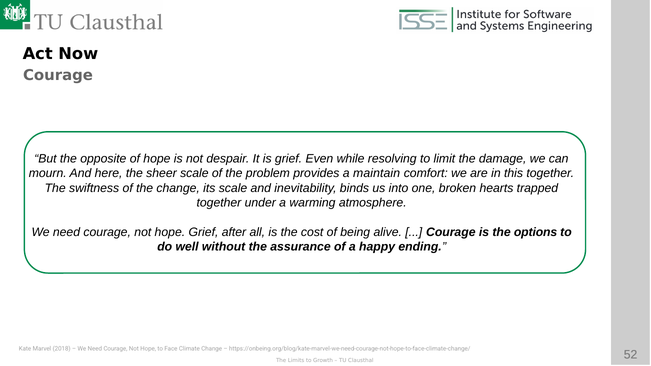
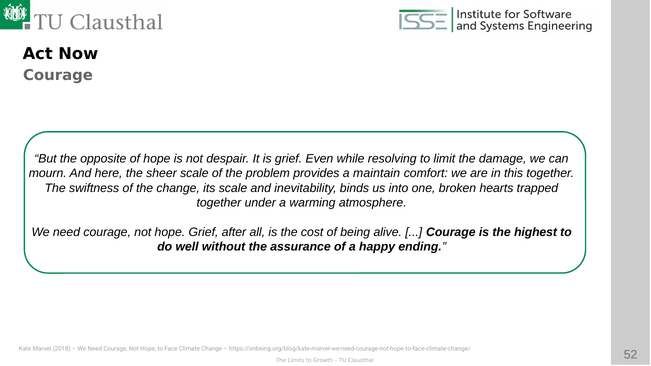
options: options -> highest
